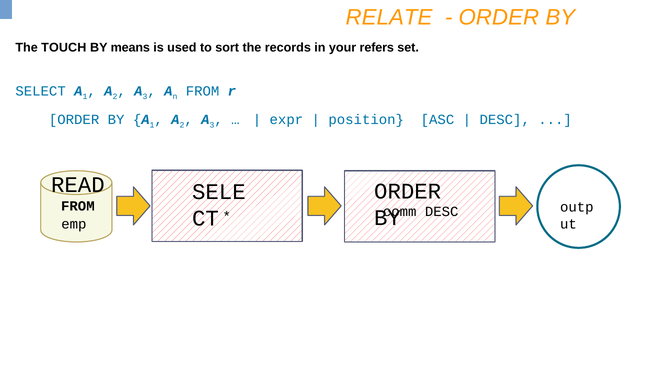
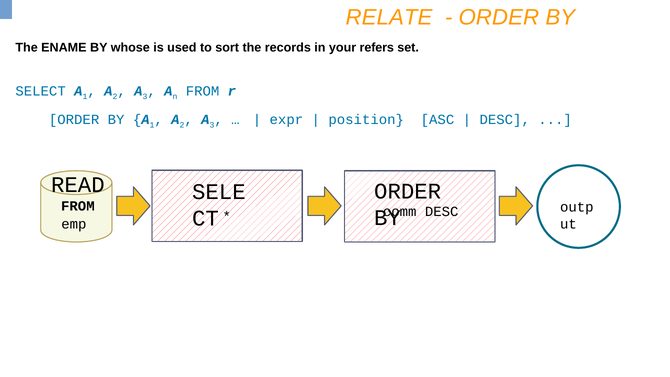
TOUCH: TOUCH -> ENAME
means: means -> whose
